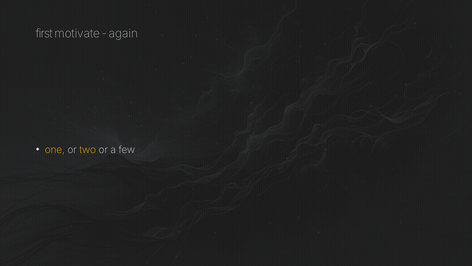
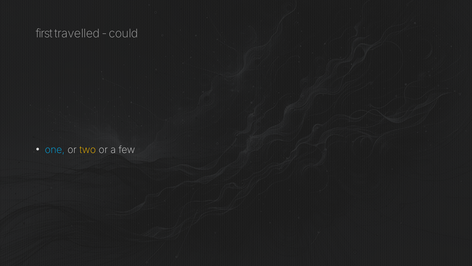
motivate: motivate -> travelled
again: again -> could
one colour: yellow -> light blue
